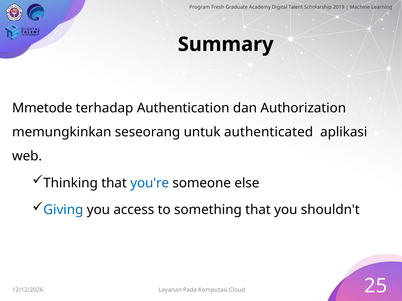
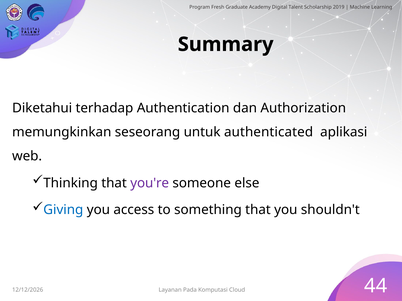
Mmetode: Mmetode -> Diketahui
you're colour: blue -> purple
25: 25 -> 44
